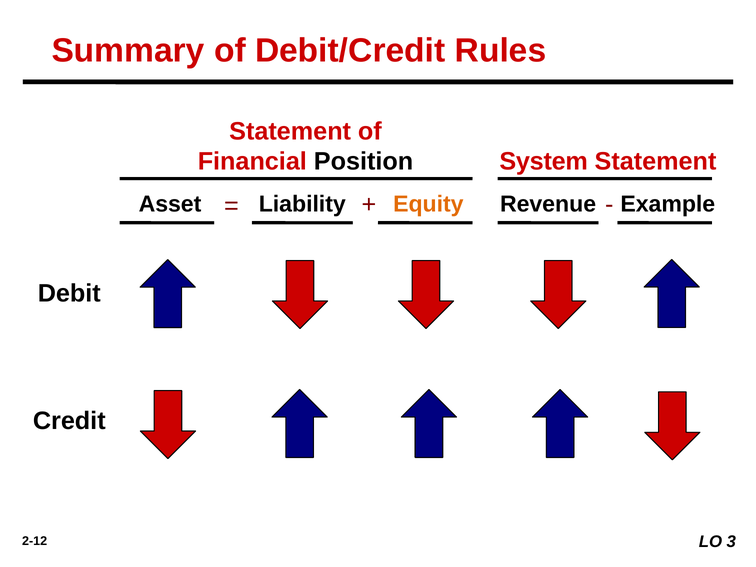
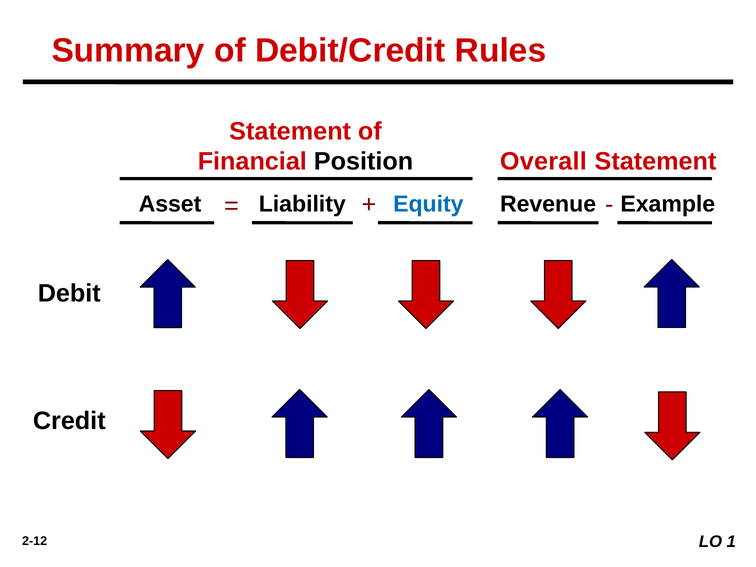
System: System -> Overall
Equity colour: orange -> blue
3: 3 -> 1
